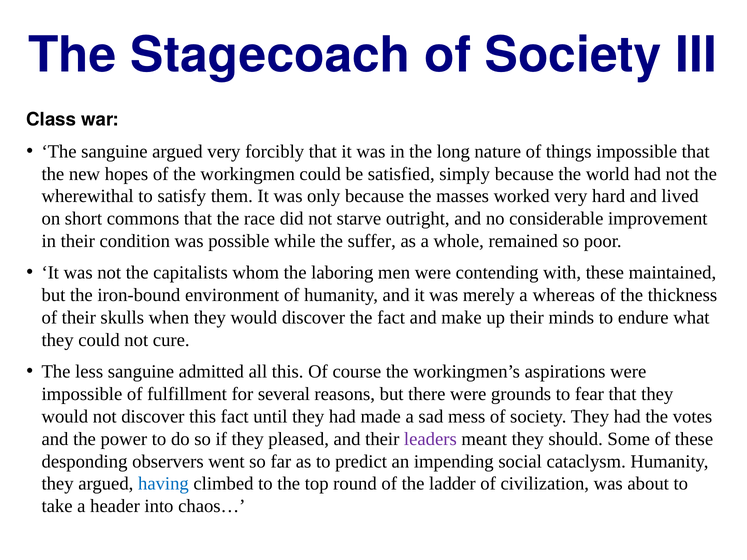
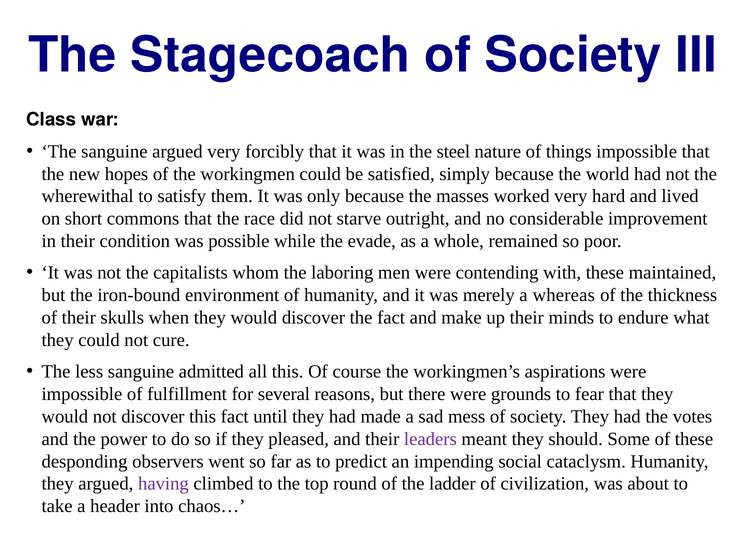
long: long -> steel
suffer: suffer -> evade
having colour: blue -> purple
